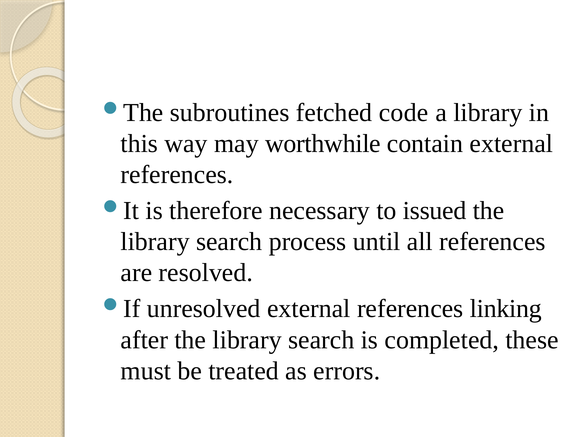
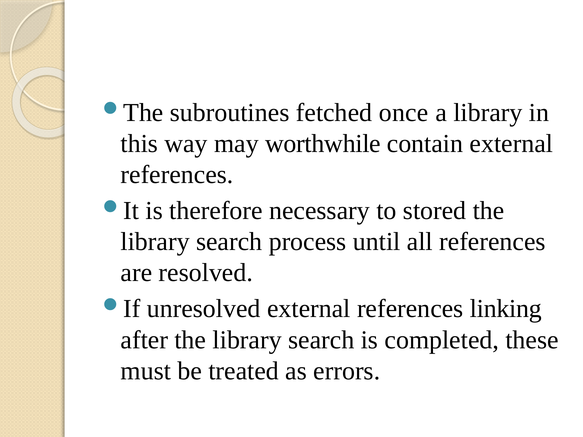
code: code -> once
issued: issued -> stored
